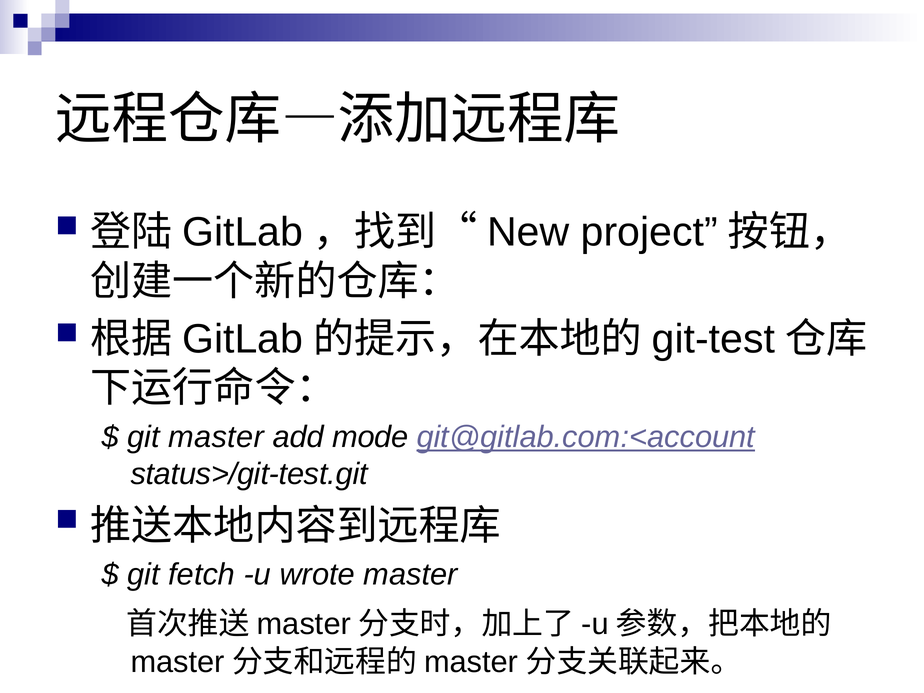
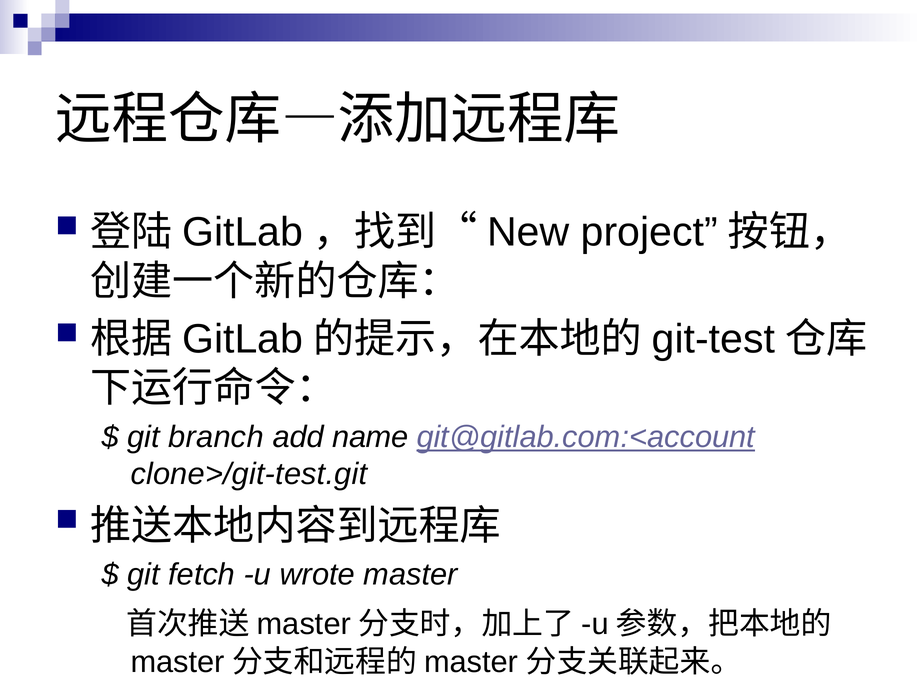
git master: master -> branch
mode: mode -> name
status>/git-test.git: status>/git-test.git -> clone>/git-test.git
